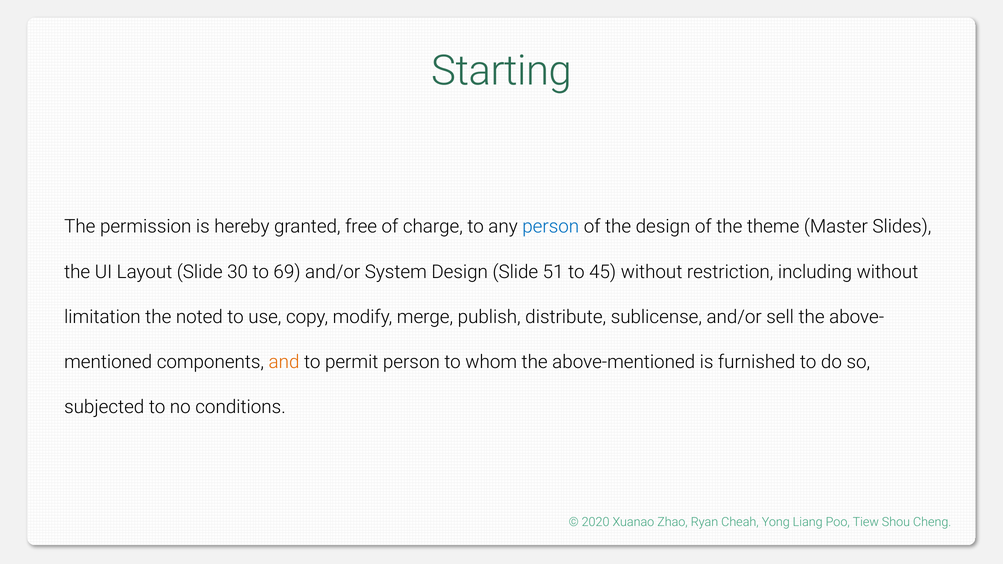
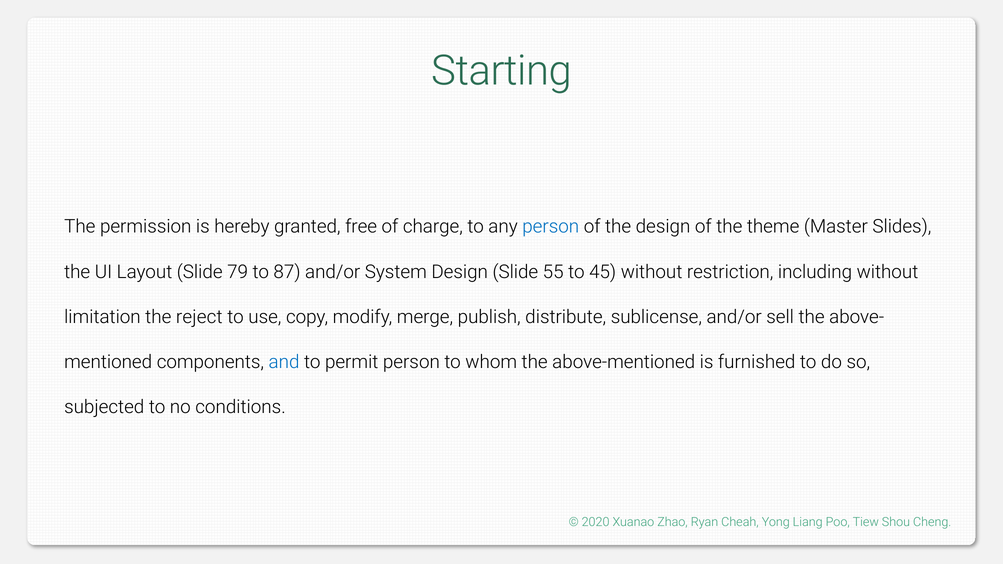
30: 30 -> 79
69: 69 -> 87
51: 51 -> 55
noted: noted -> reject
and colour: orange -> blue
